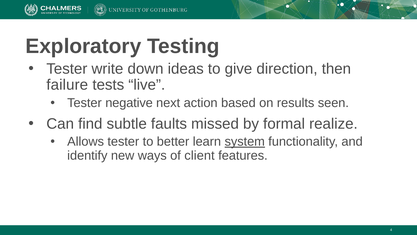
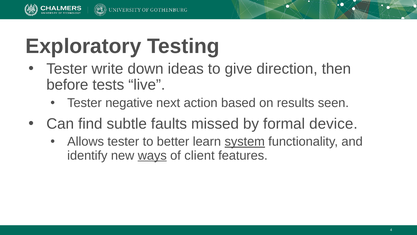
failure: failure -> before
realize: realize -> device
ways underline: none -> present
